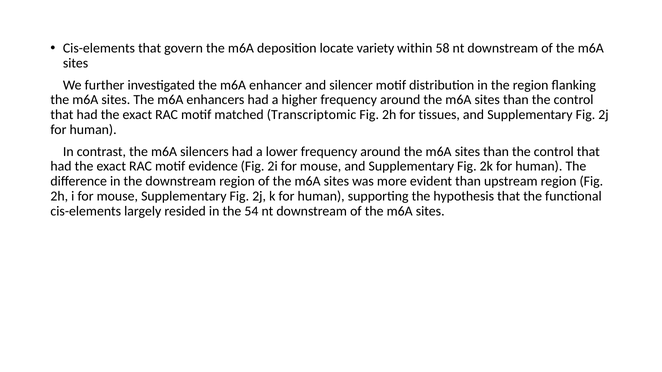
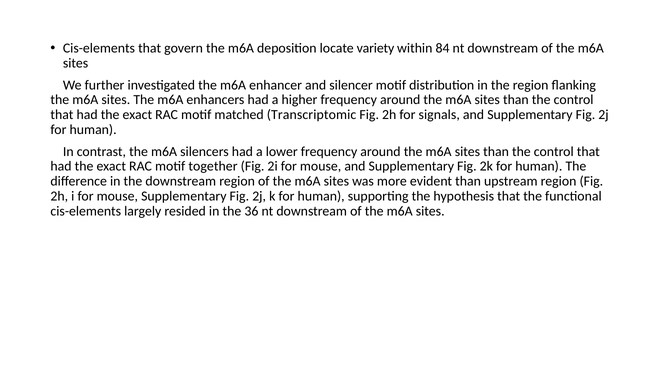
58: 58 -> 84
tissues: tissues -> signals
evidence: evidence -> together
54: 54 -> 36
